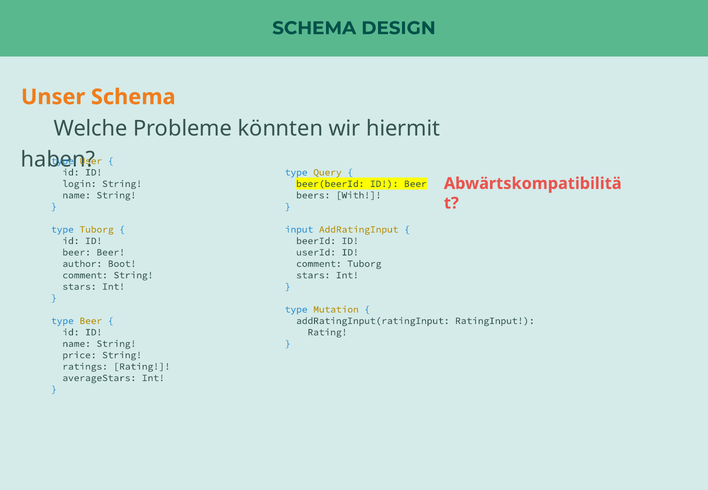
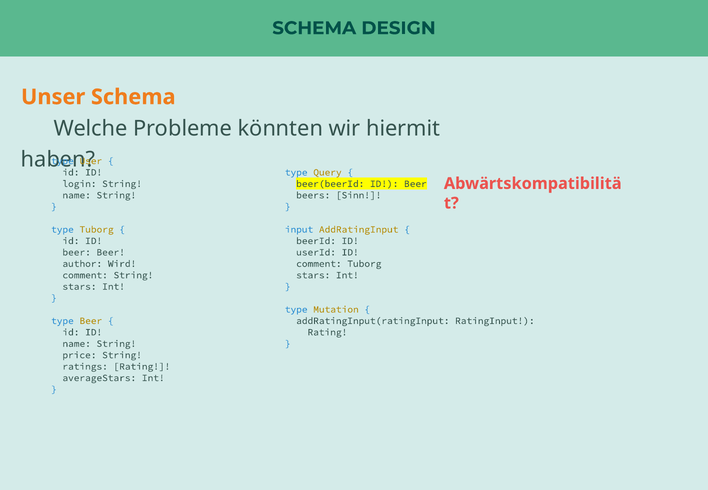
With: With -> Sinn
Boot: Boot -> Wird
